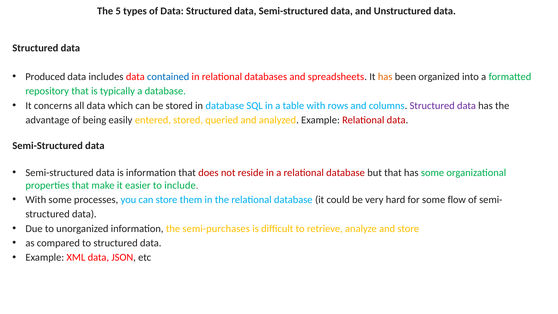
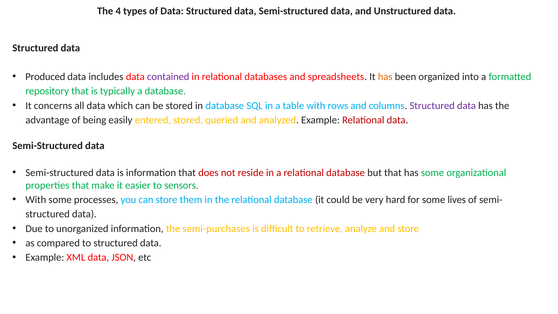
5: 5 -> 4
contained colour: blue -> purple
include: include -> sensors
flow: flow -> lives
